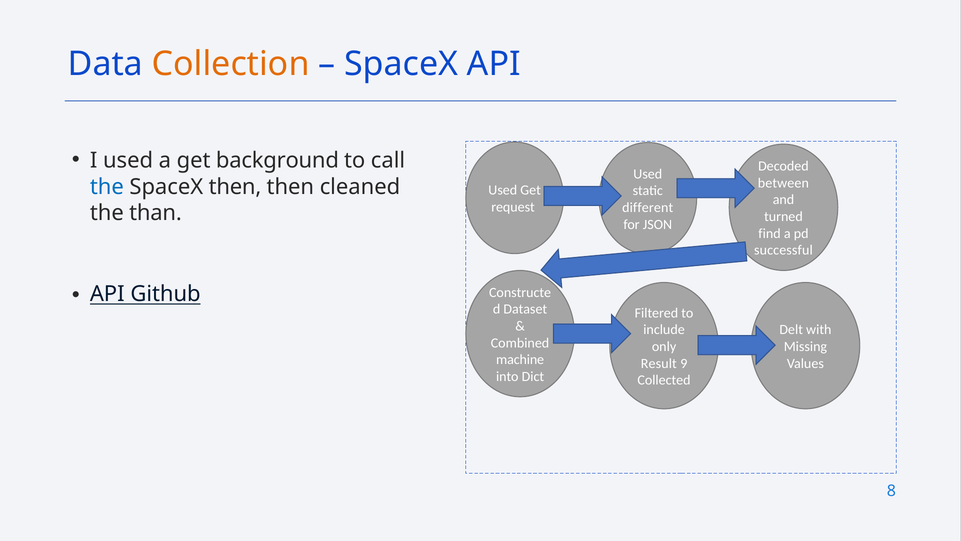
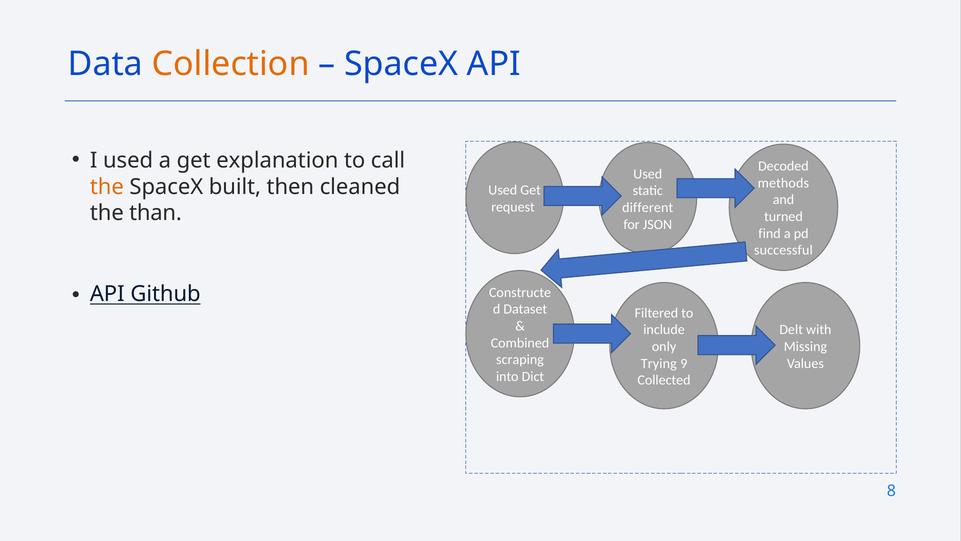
background: background -> explanation
between: between -> methods
the at (107, 187) colour: blue -> orange
SpaceX then: then -> built
machine: machine -> scraping
Result: Result -> Trying
